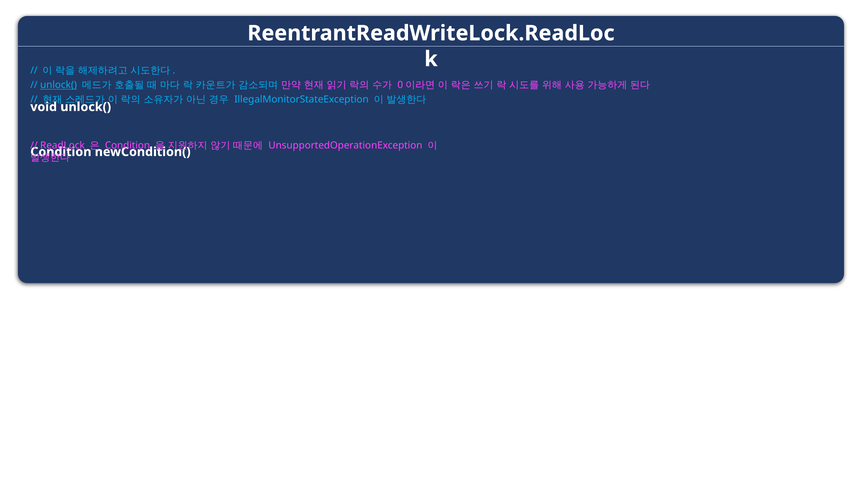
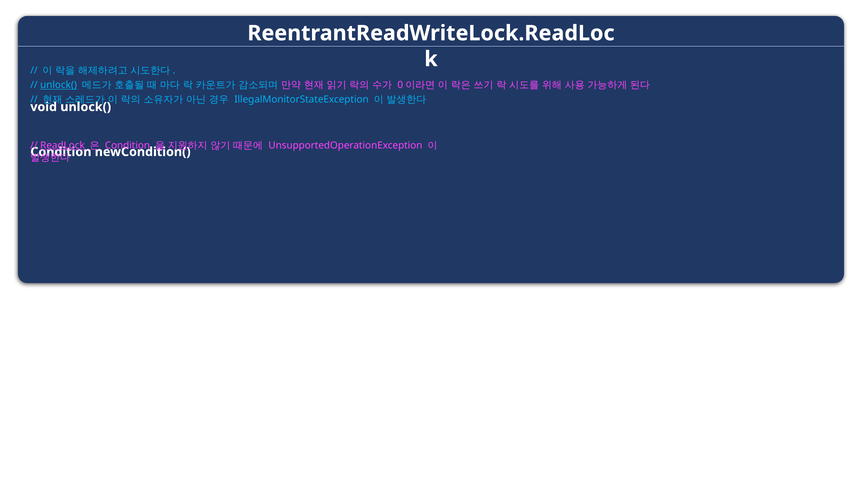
ReadLock underline: none -> present
